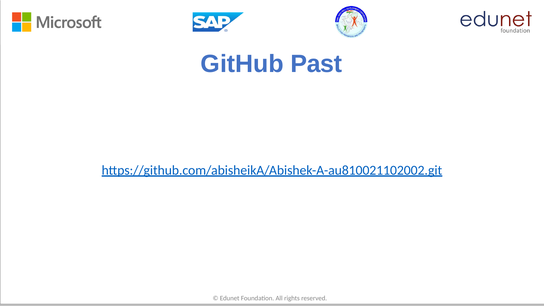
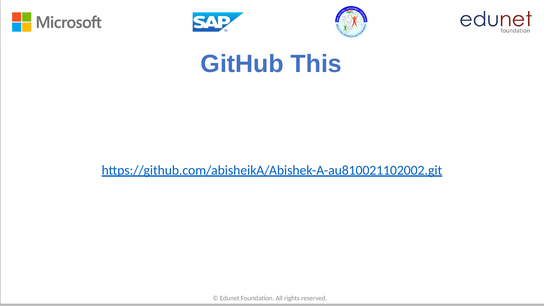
Past: Past -> This
